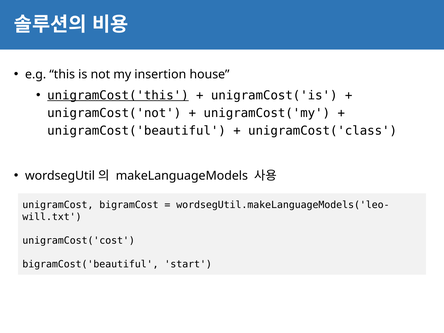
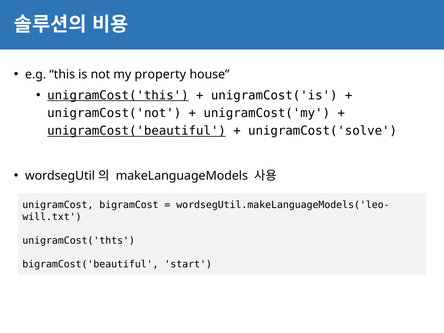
insertion: insertion -> property
unigramCost('beautiful underline: none -> present
unigramCost('class: unigramCost('class -> unigramCost('solve
unigramCost('cost: unigramCost('cost -> unigramCost('thts
